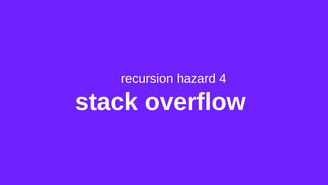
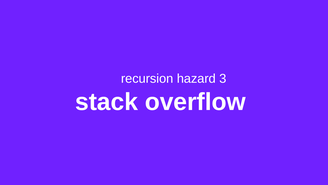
4: 4 -> 3
